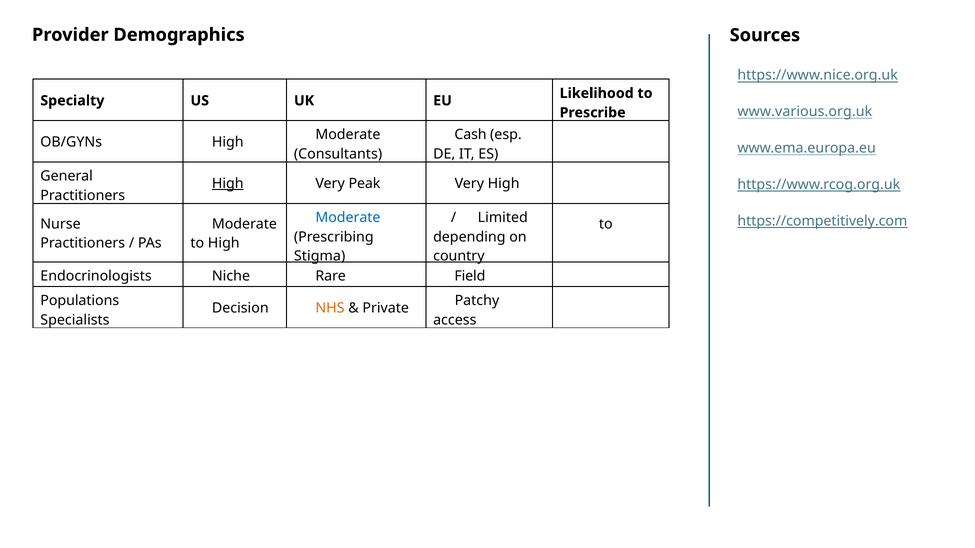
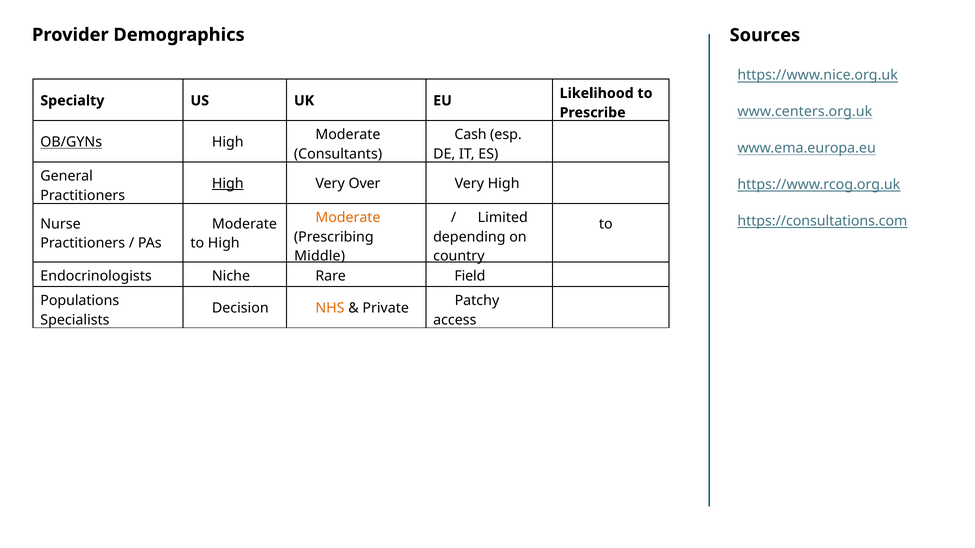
www.various.org.uk: www.various.org.uk -> www.centers.org.uk
OB/GYNs underline: none -> present
Peak: Peak -> Over
Moderate at (348, 218) colour: blue -> orange
https://competitively.com: https://competitively.com -> https://consultations.com
Stigma: Stigma -> Middle
